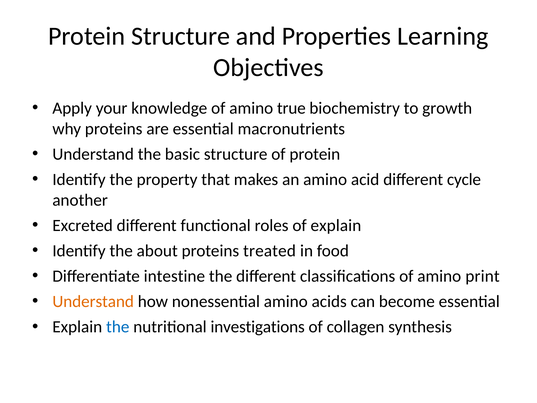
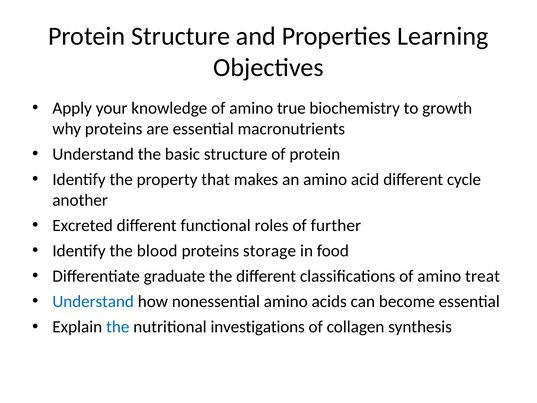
of explain: explain -> further
about: about -> blood
treated: treated -> storage
intestine: intestine -> graduate
print: print -> treat
Understand at (93, 301) colour: orange -> blue
